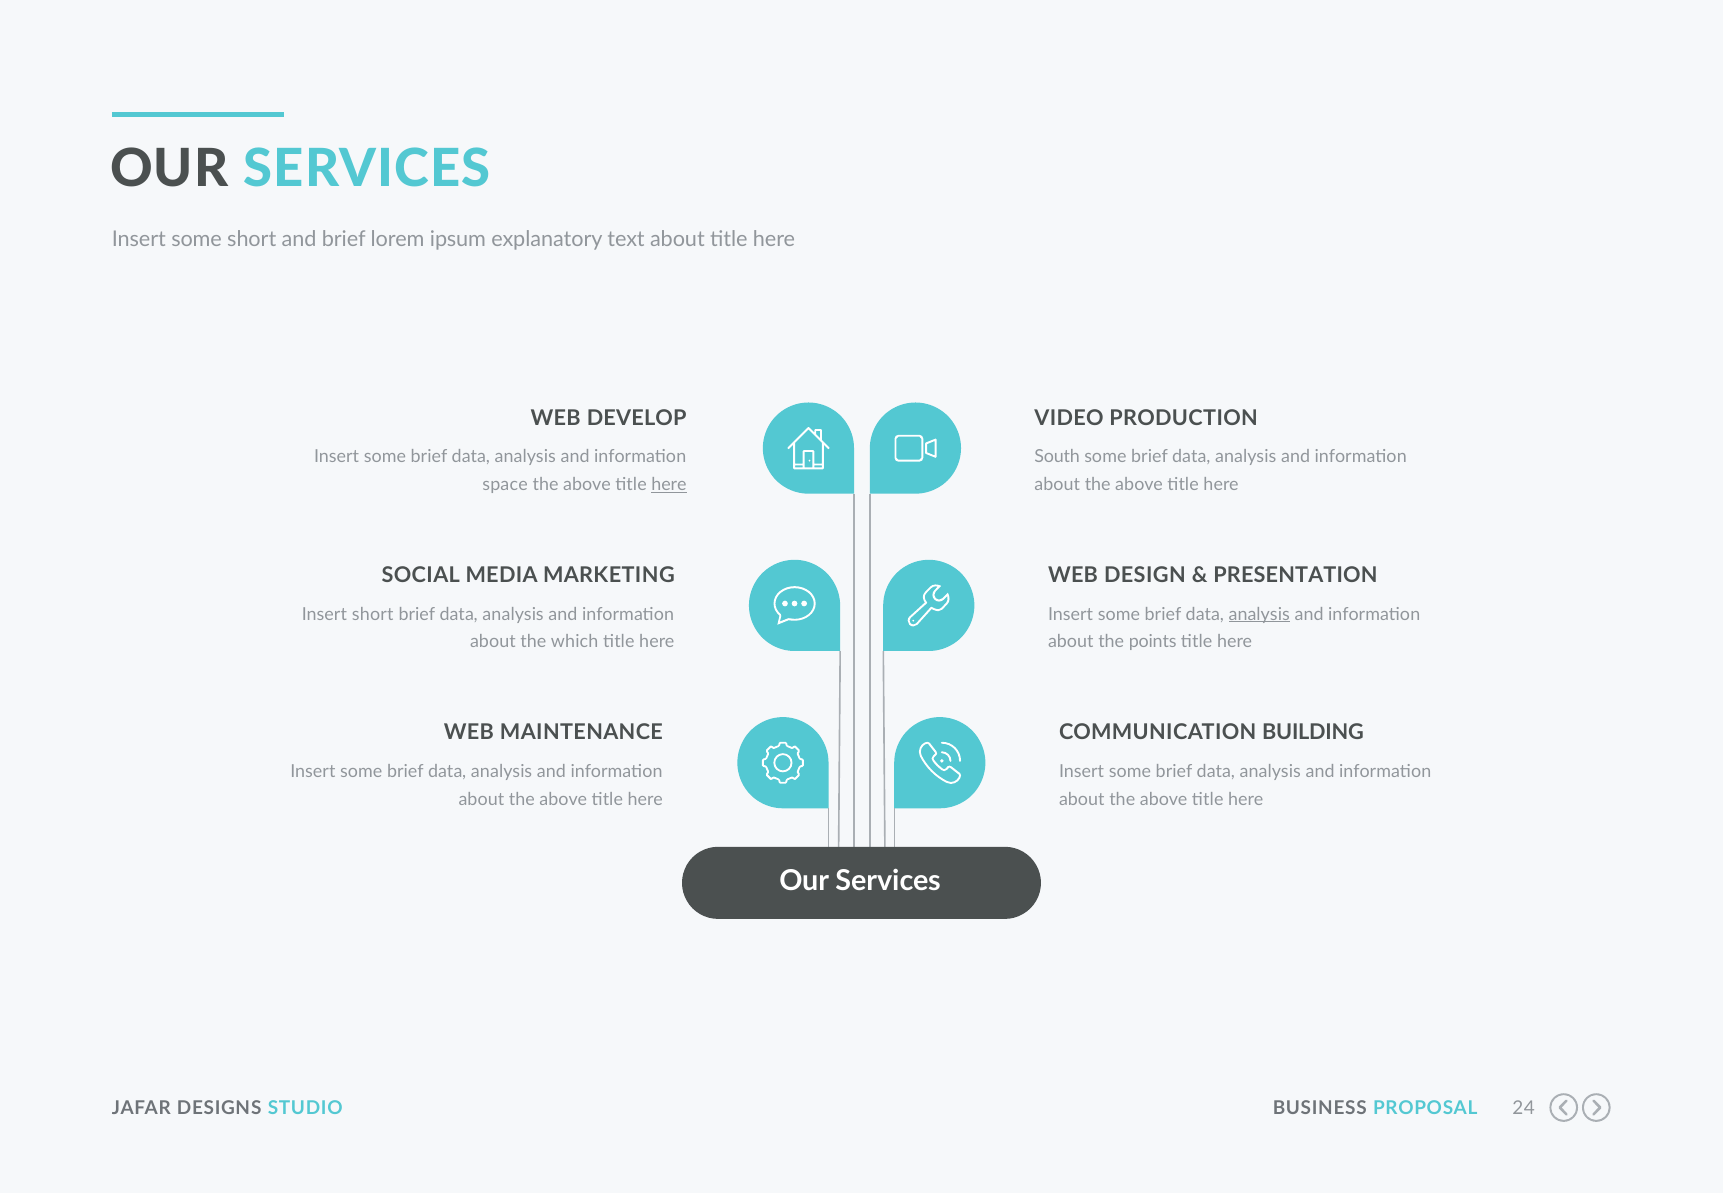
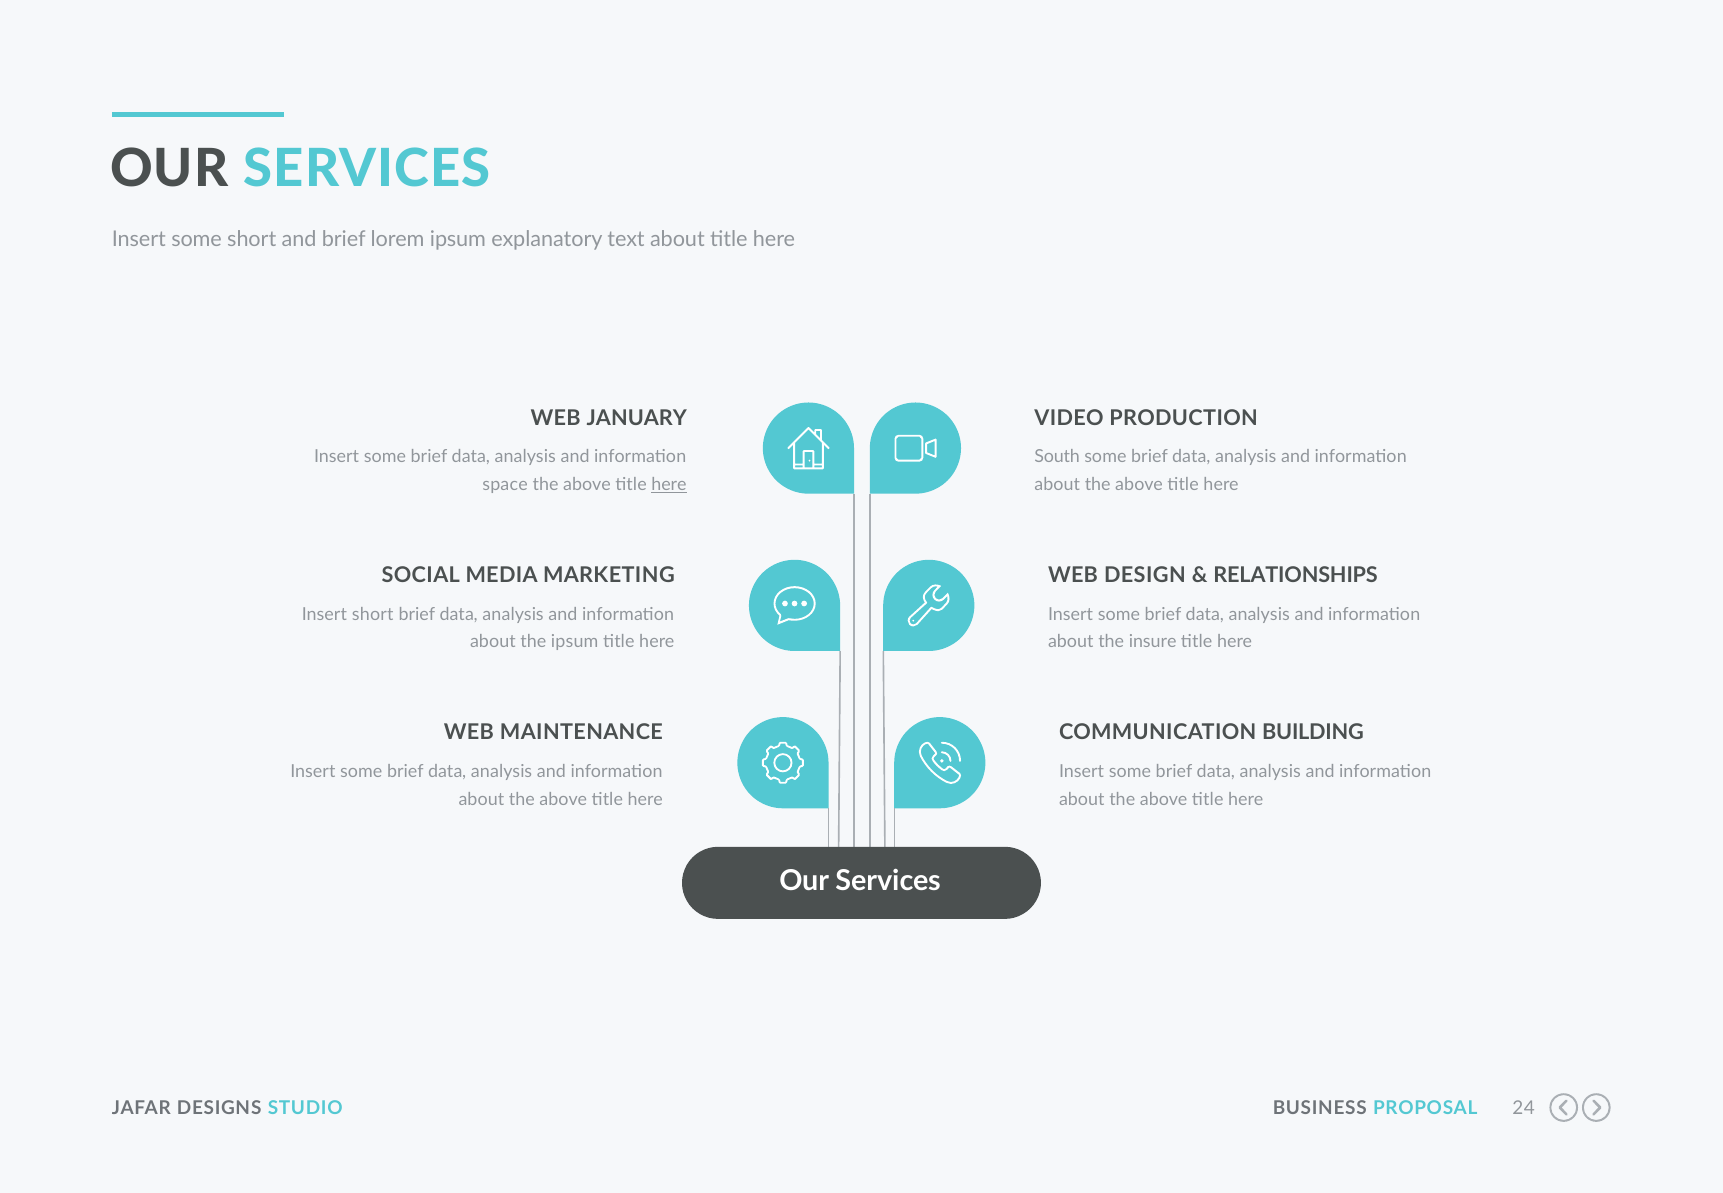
DEVELOP: DEVELOP -> JANUARY
PRESENTATION: PRESENTATION -> RELATIONSHIPS
analysis at (1259, 614) underline: present -> none
the which: which -> ipsum
points: points -> insure
